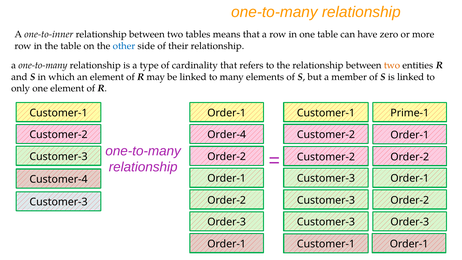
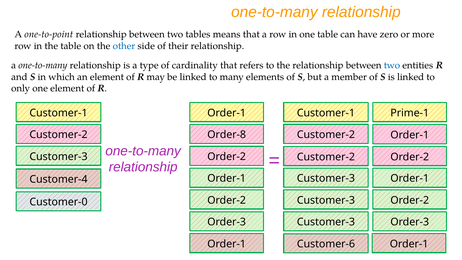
one-to-inner: one-to-inner -> one-to-point
two at (392, 65) colour: orange -> blue
Order-4: Order-4 -> Order-8
Customer-3 at (59, 202): Customer-3 -> Customer-0
Customer-1 at (326, 244): Customer-1 -> Customer-6
